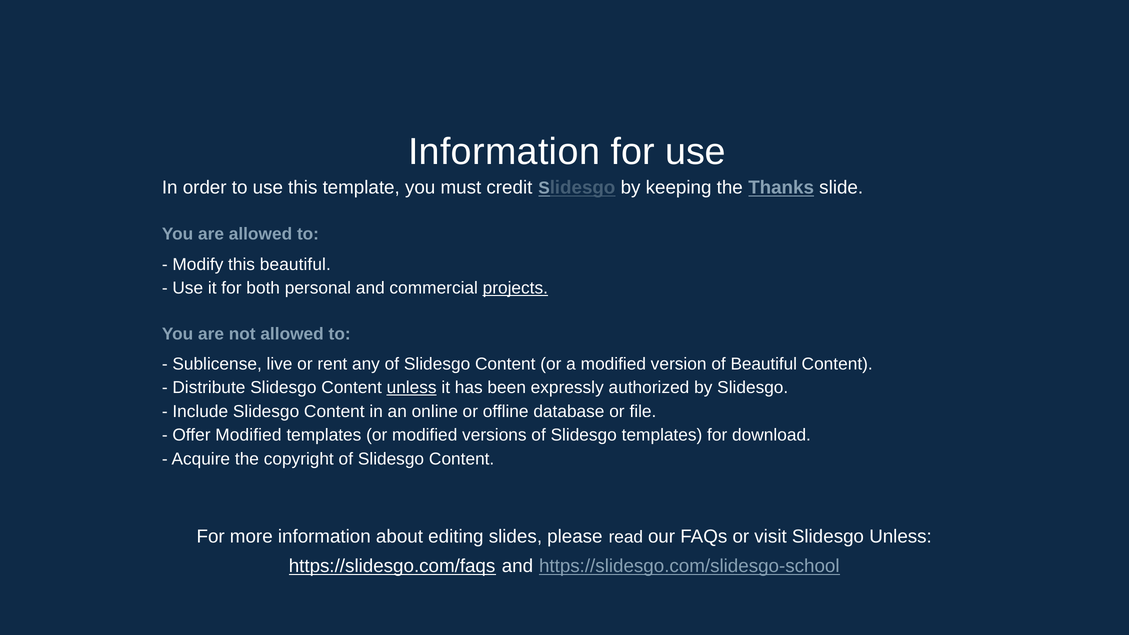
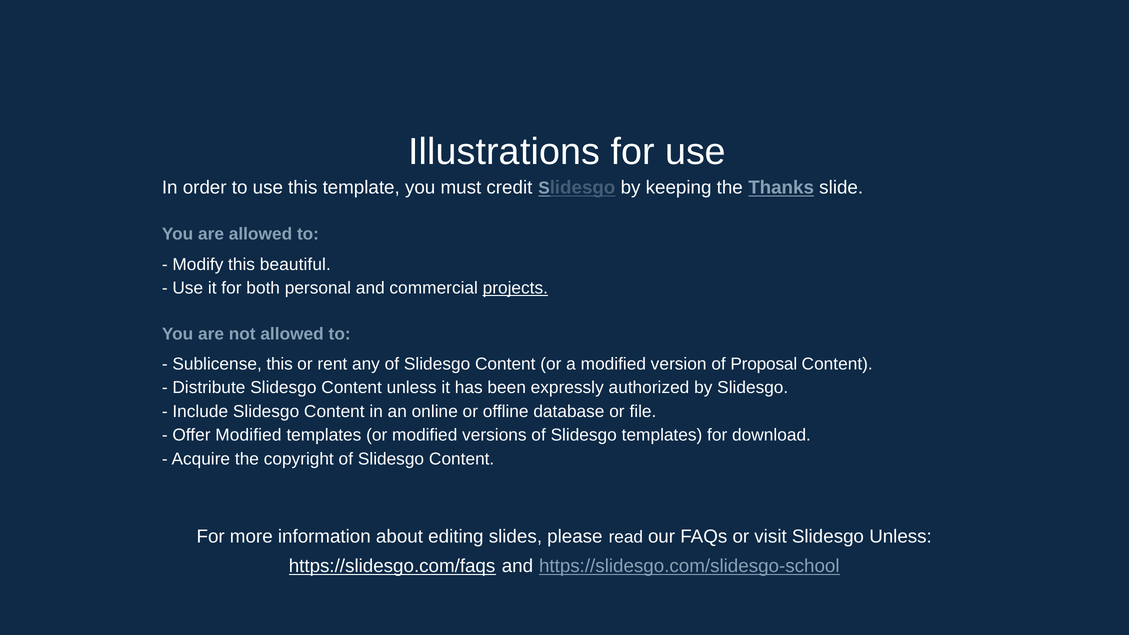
Information at (504, 152): Information -> Illustrations
Sublicense live: live -> this
of Beautiful: Beautiful -> Proposal
unless at (412, 388) underline: present -> none
